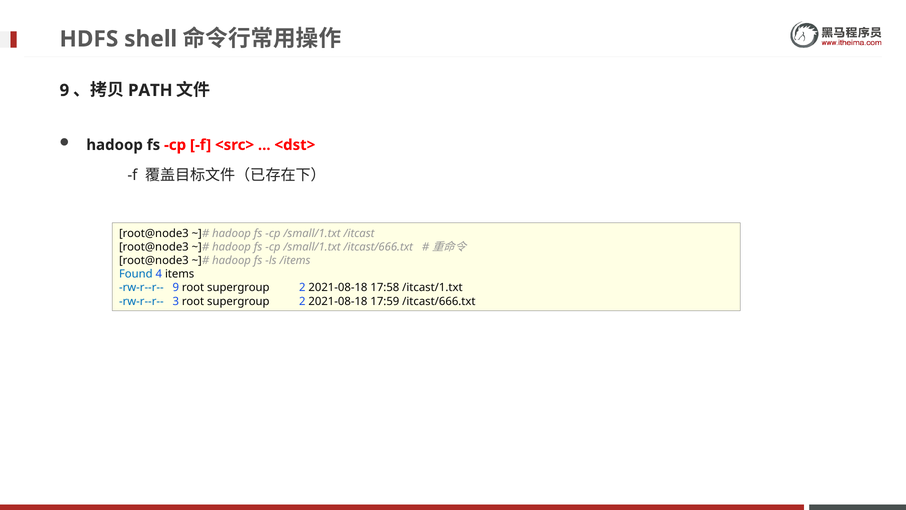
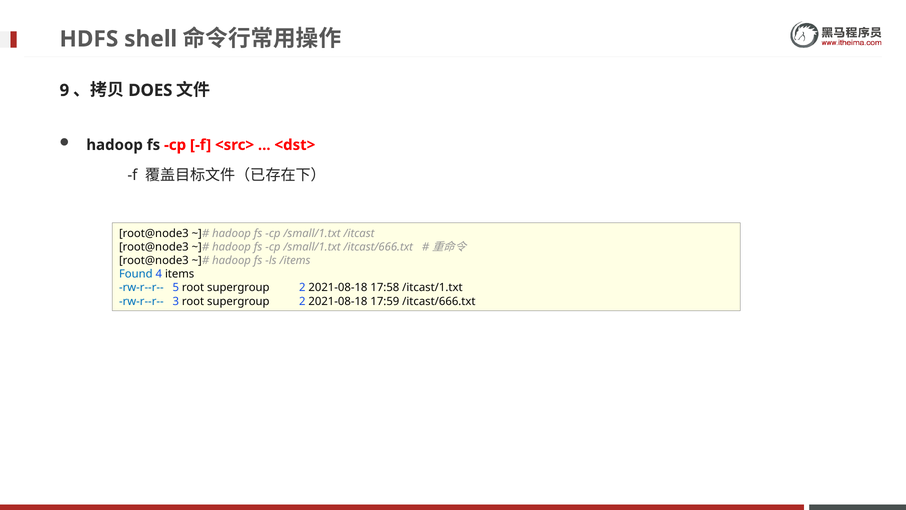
PATH: PATH -> DOES
rw-r--r-- 9: 9 -> 5
